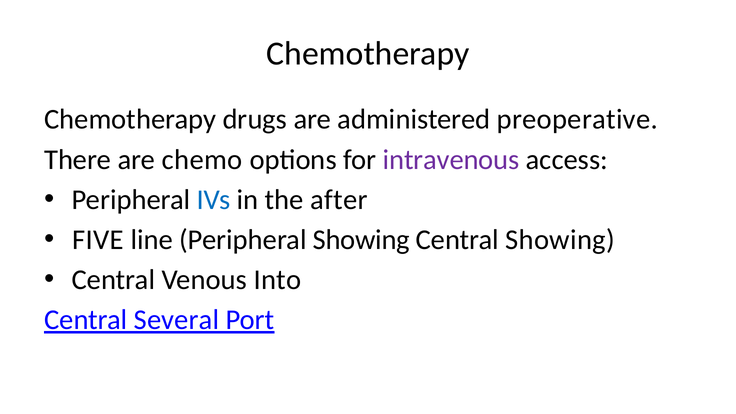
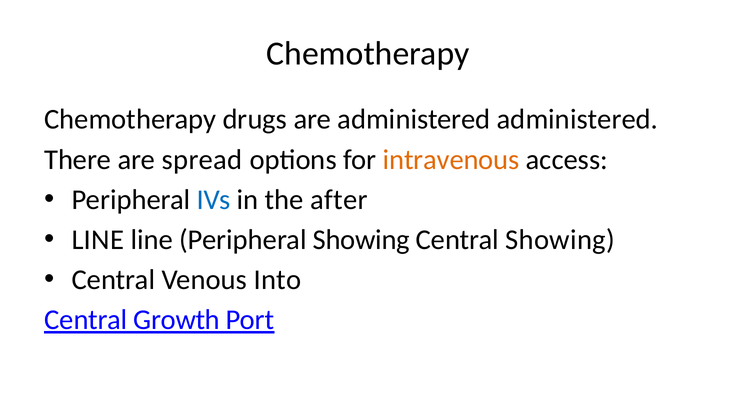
administered preoperative: preoperative -> administered
chemo: chemo -> spread
intravenous colour: purple -> orange
FIVE at (98, 240): FIVE -> LINE
Several: Several -> Growth
